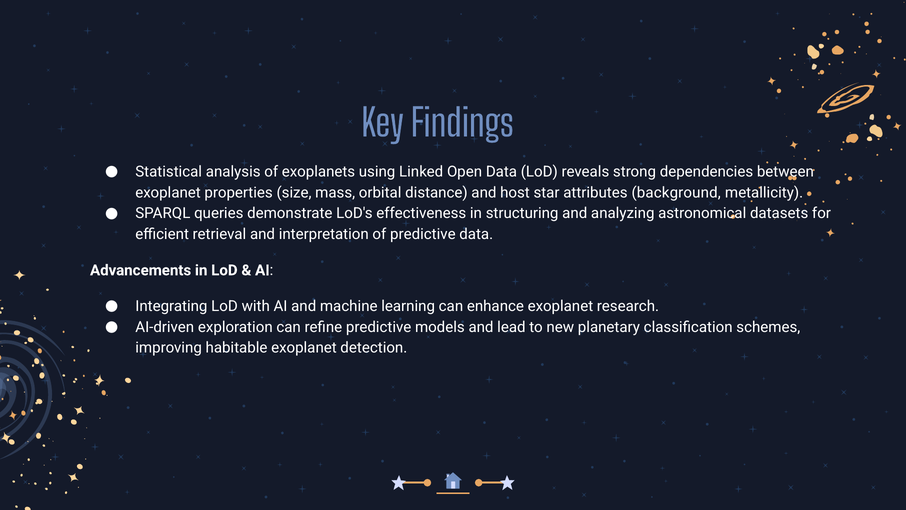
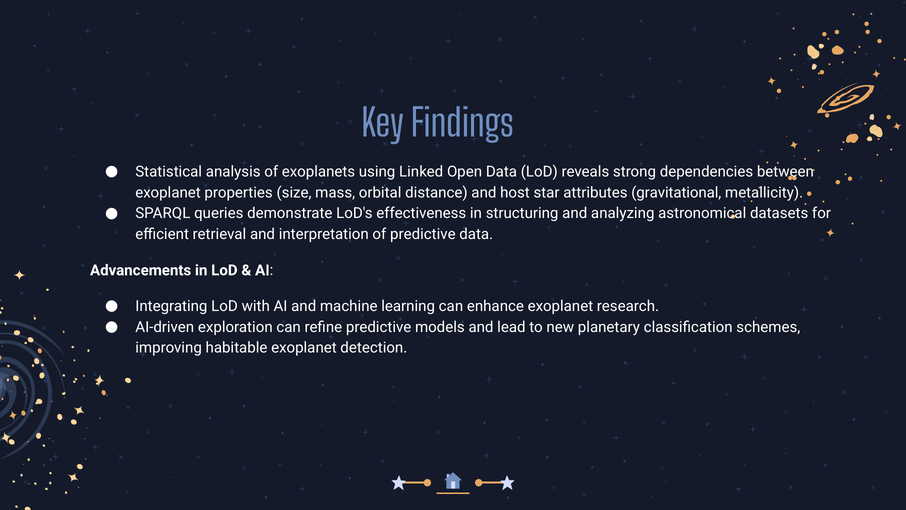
background: background -> gravitational
